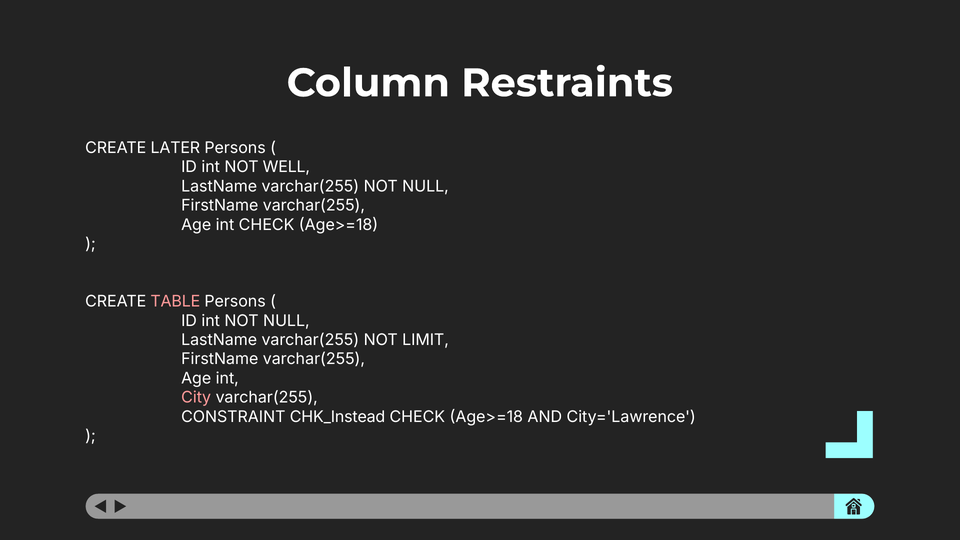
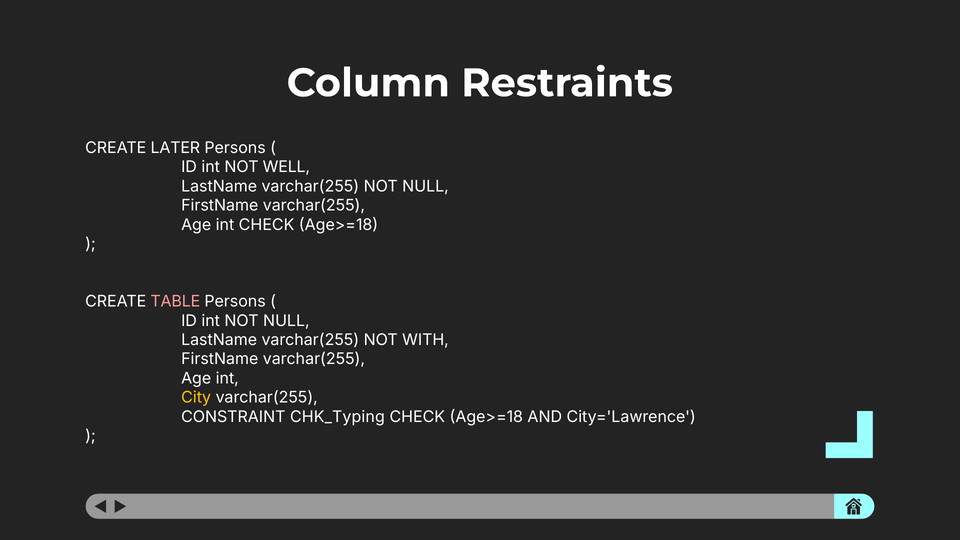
LIMIT: LIMIT -> WITH
City colour: pink -> yellow
CHK_Instead: CHK_Instead -> CHK_Typing
